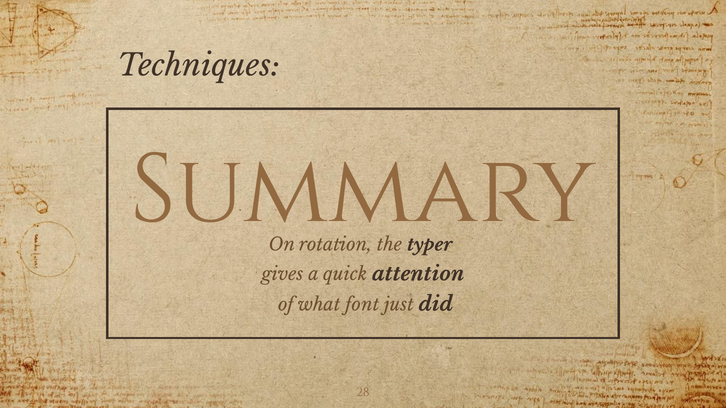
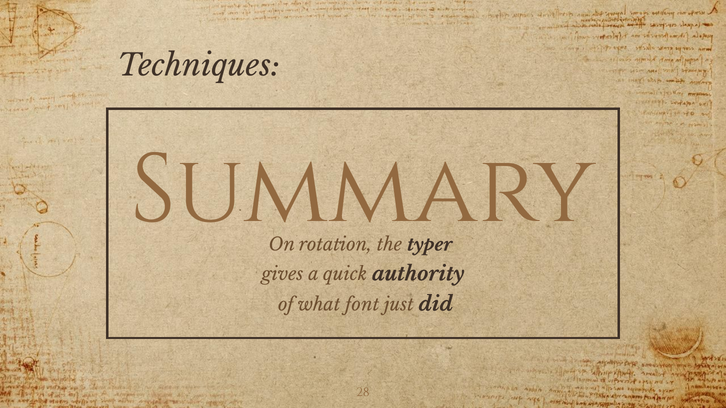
attention: attention -> authority
